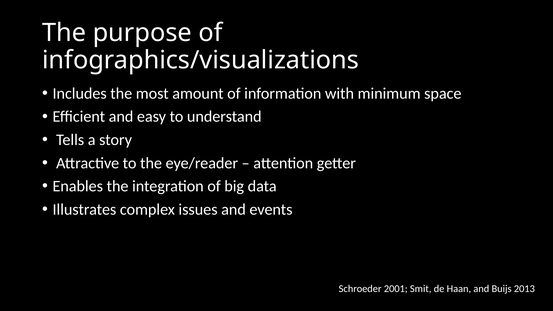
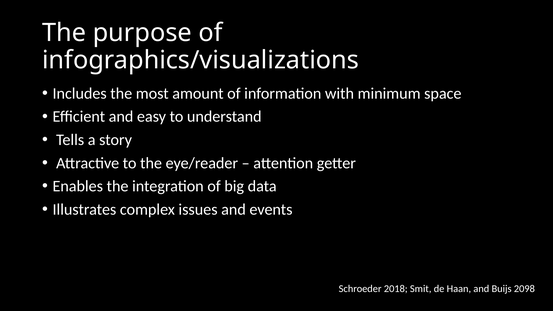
2001: 2001 -> 2018
2013: 2013 -> 2098
